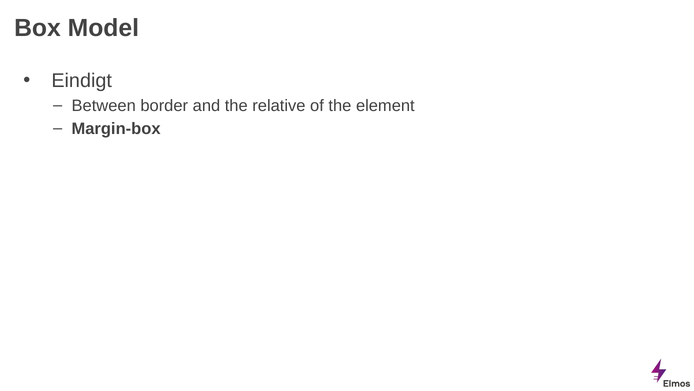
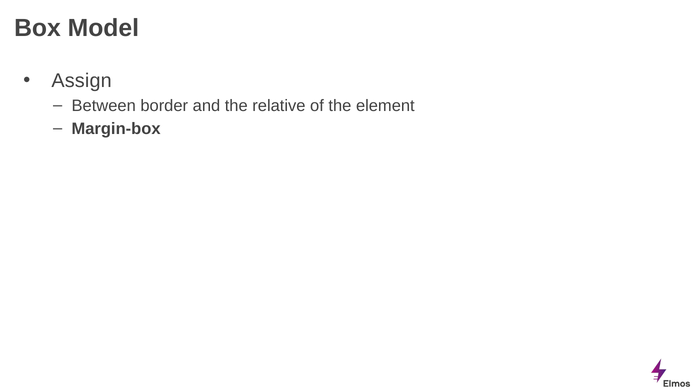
Eindigt: Eindigt -> Assign
